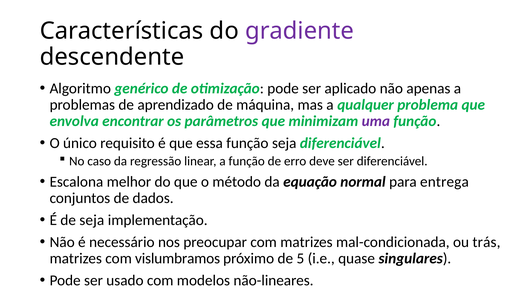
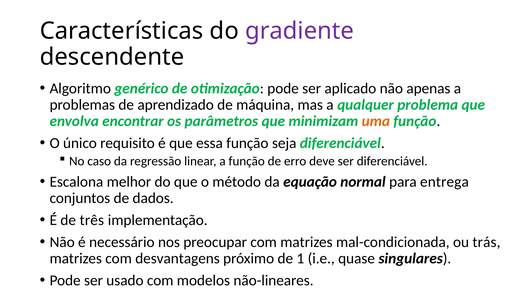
uma colour: purple -> orange
de seja: seja -> três
vislumbramos: vislumbramos -> desvantagens
5: 5 -> 1
